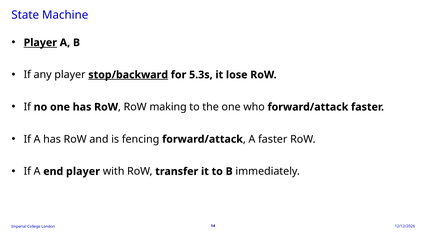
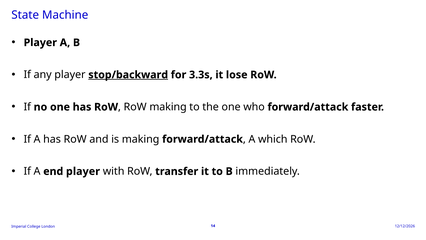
Player at (40, 43) underline: present -> none
5.3s: 5.3s -> 3.3s
is fencing: fencing -> making
A faster: faster -> which
